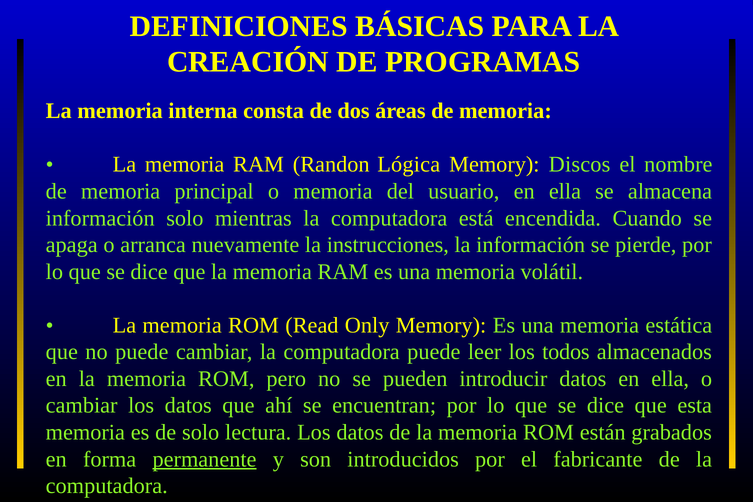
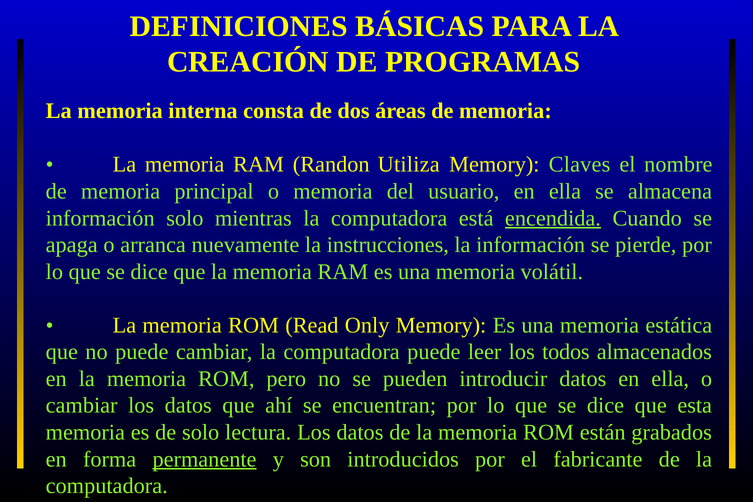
Lógica: Lógica -> Utiliza
Discos: Discos -> Claves
encendida underline: none -> present
